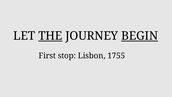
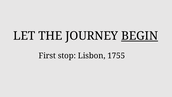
THE underline: present -> none
